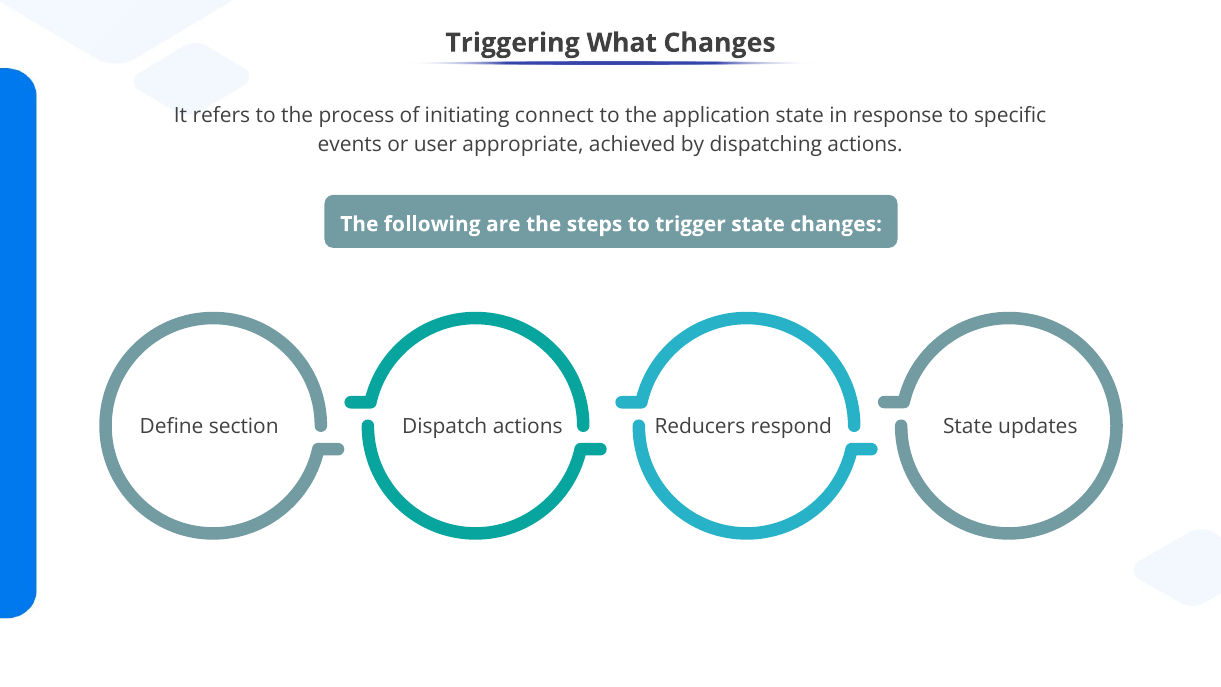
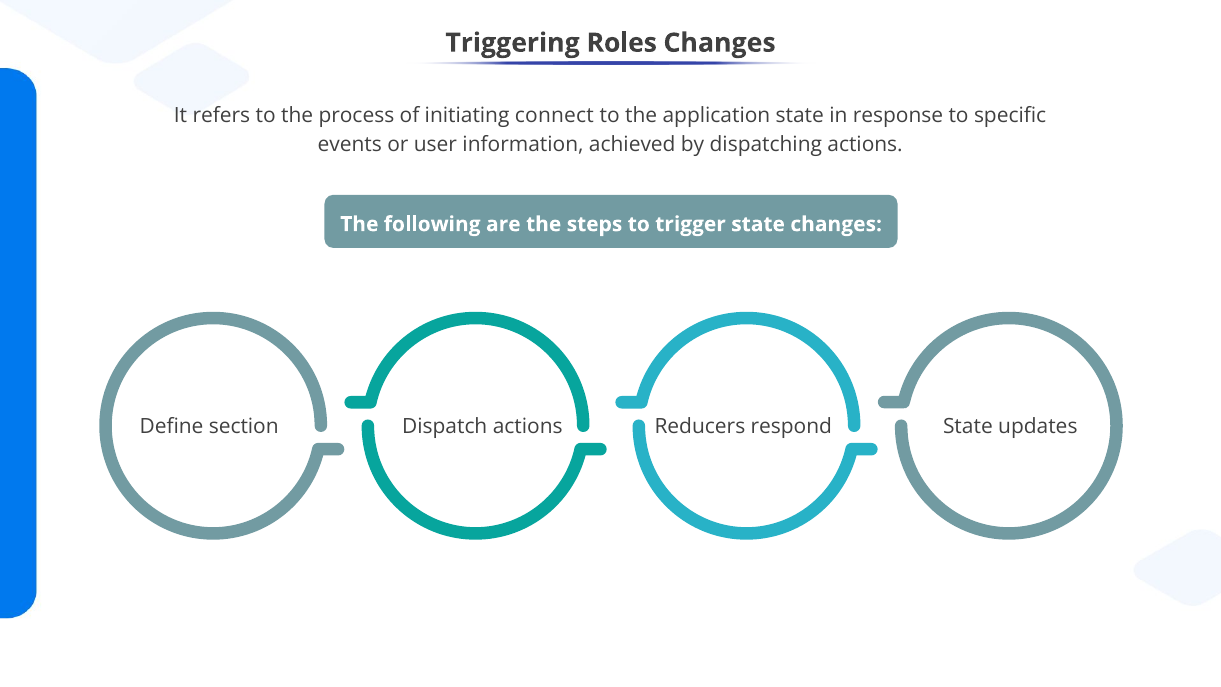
What: What -> Roles
appropriate: appropriate -> information
